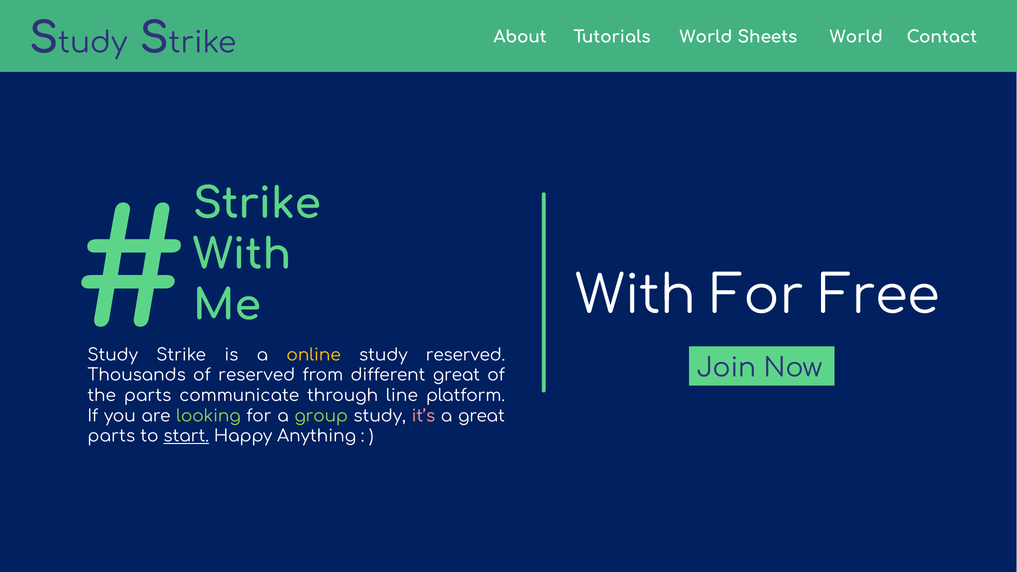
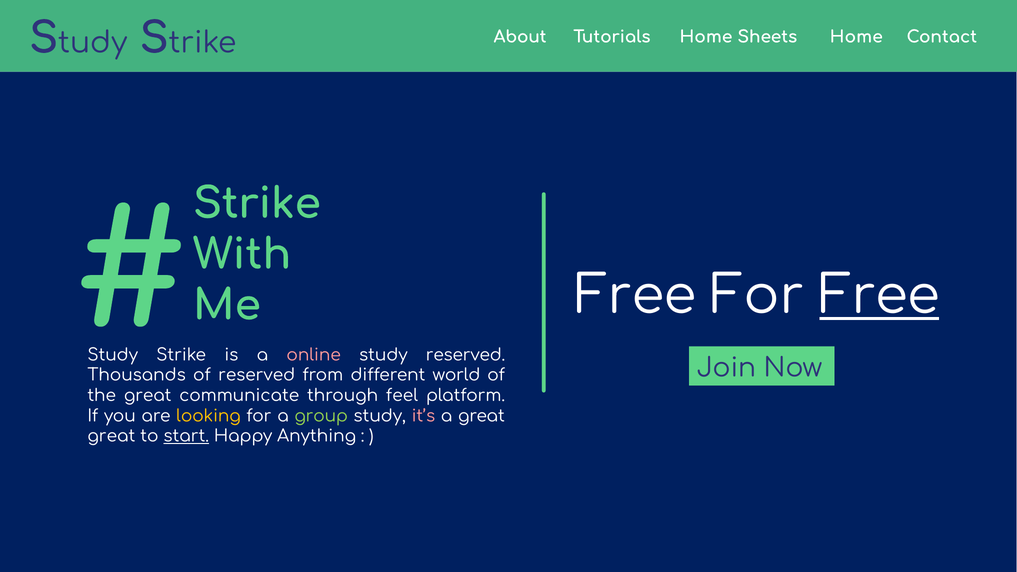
Tutorials World: World -> Home
Sheets World: World -> Home
Me With: With -> Free
Free at (879, 296) underline: none -> present
online colour: yellow -> pink
different great: great -> world
the parts: parts -> great
line: line -> feel
looking colour: light green -> yellow
parts at (111, 436): parts -> great
